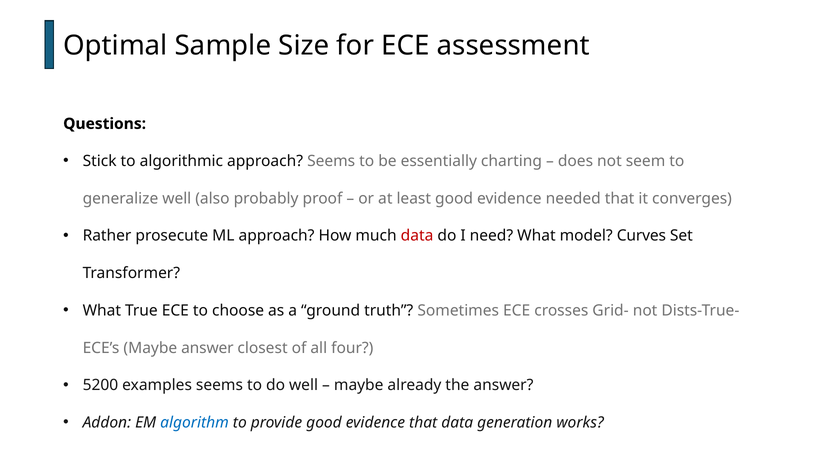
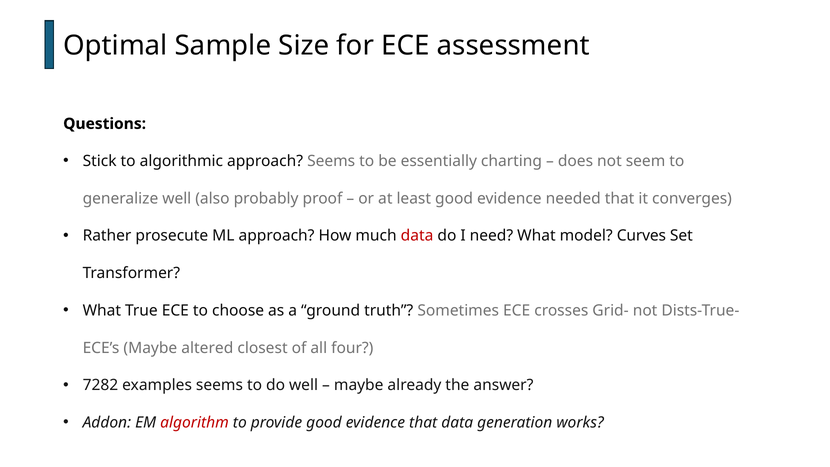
Maybe answer: answer -> altered
5200: 5200 -> 7282
algorithm colour: blue -> red
